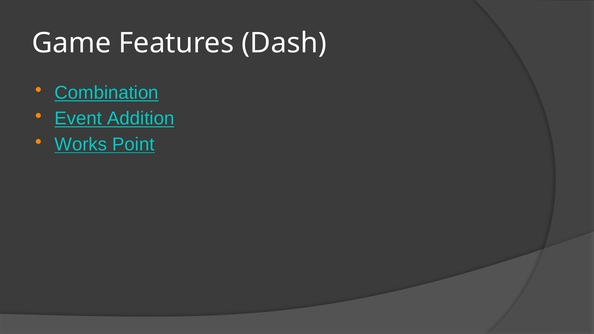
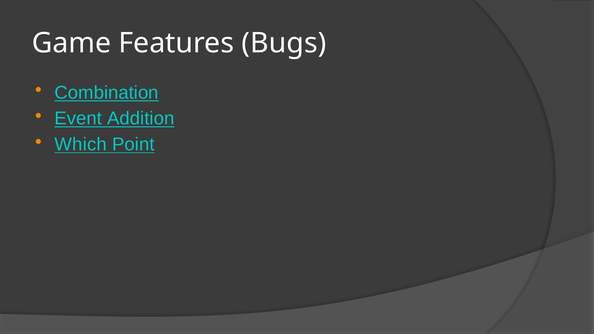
Dash: Dash -> Bugs
Works: Works -> Which
